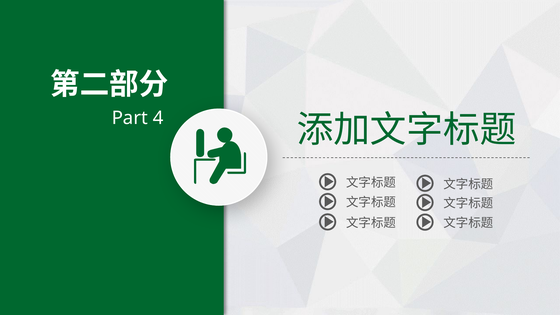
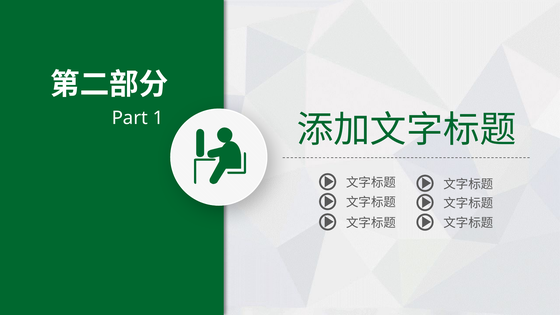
4: 4 -> 1
